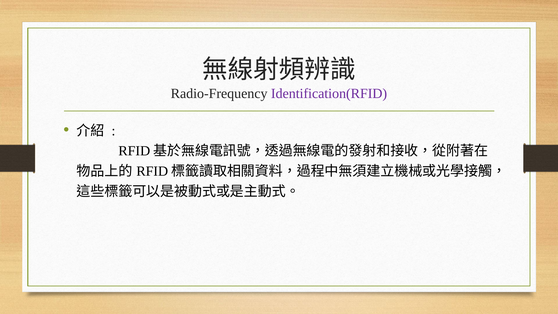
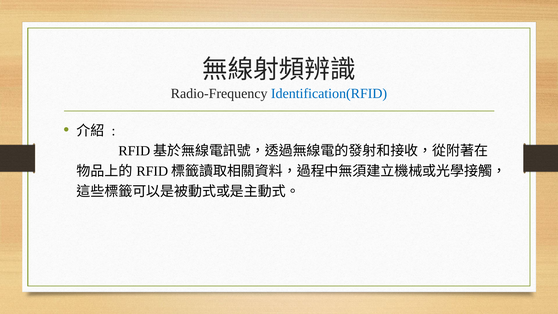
Identification(RFID colour: purple -> blue
